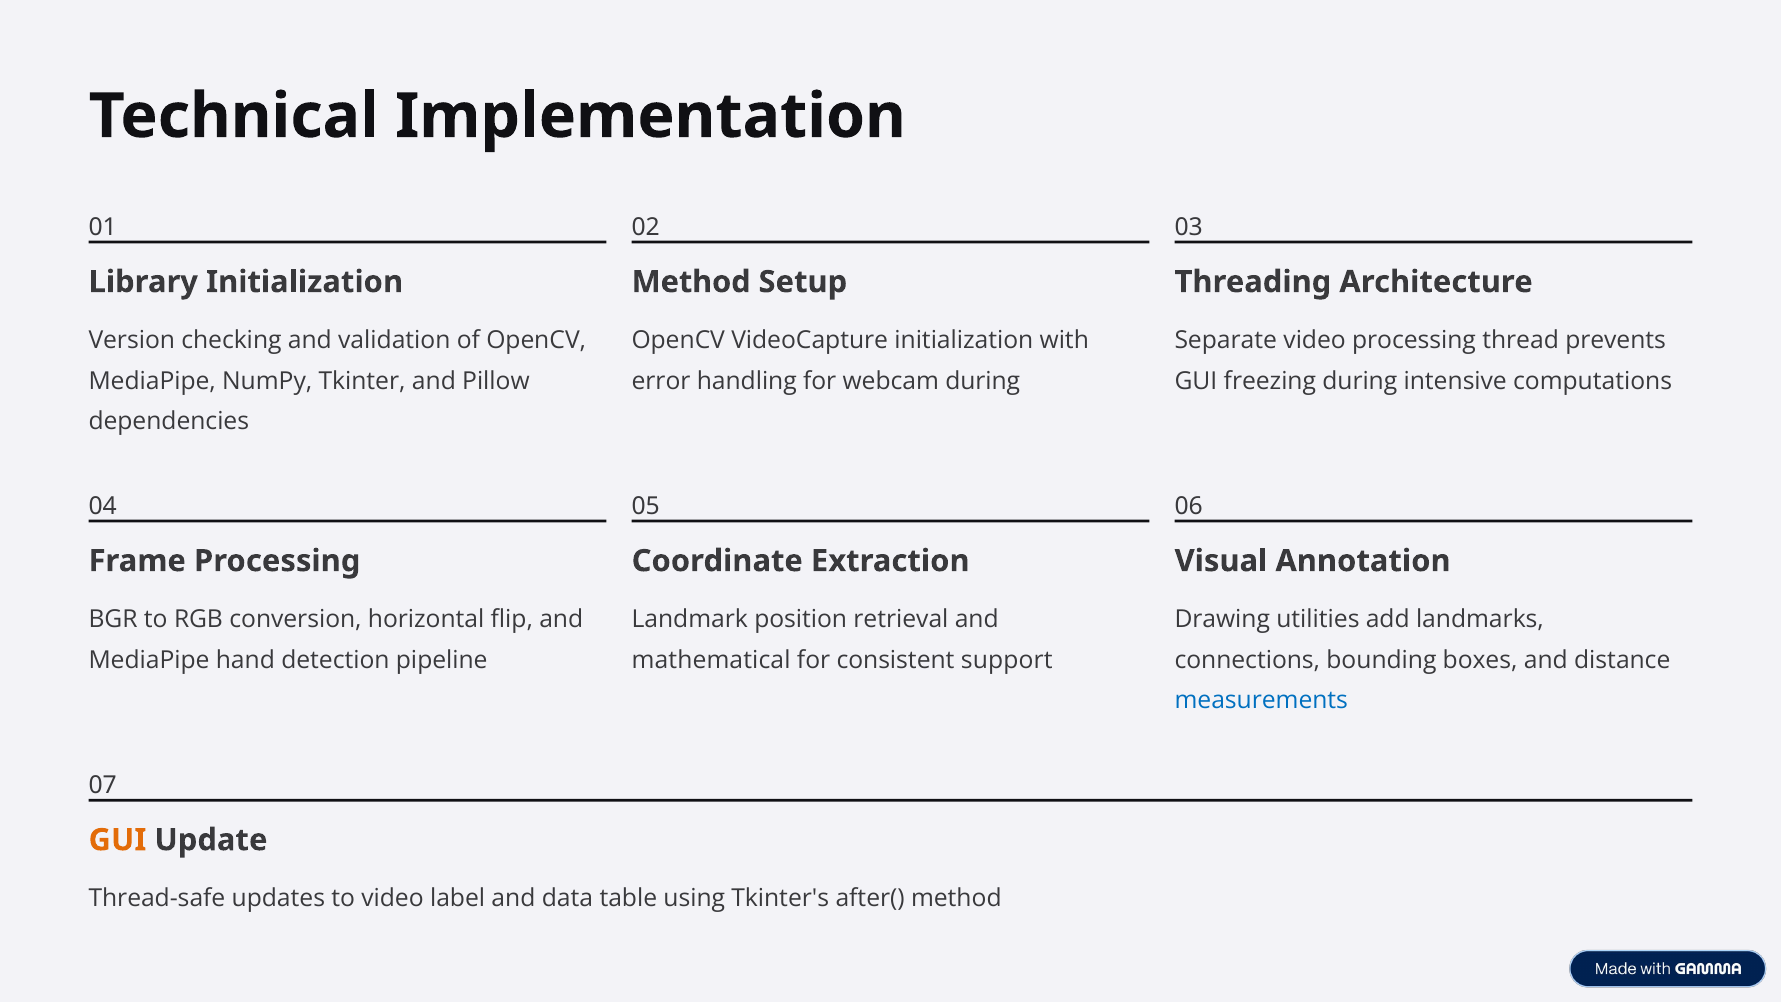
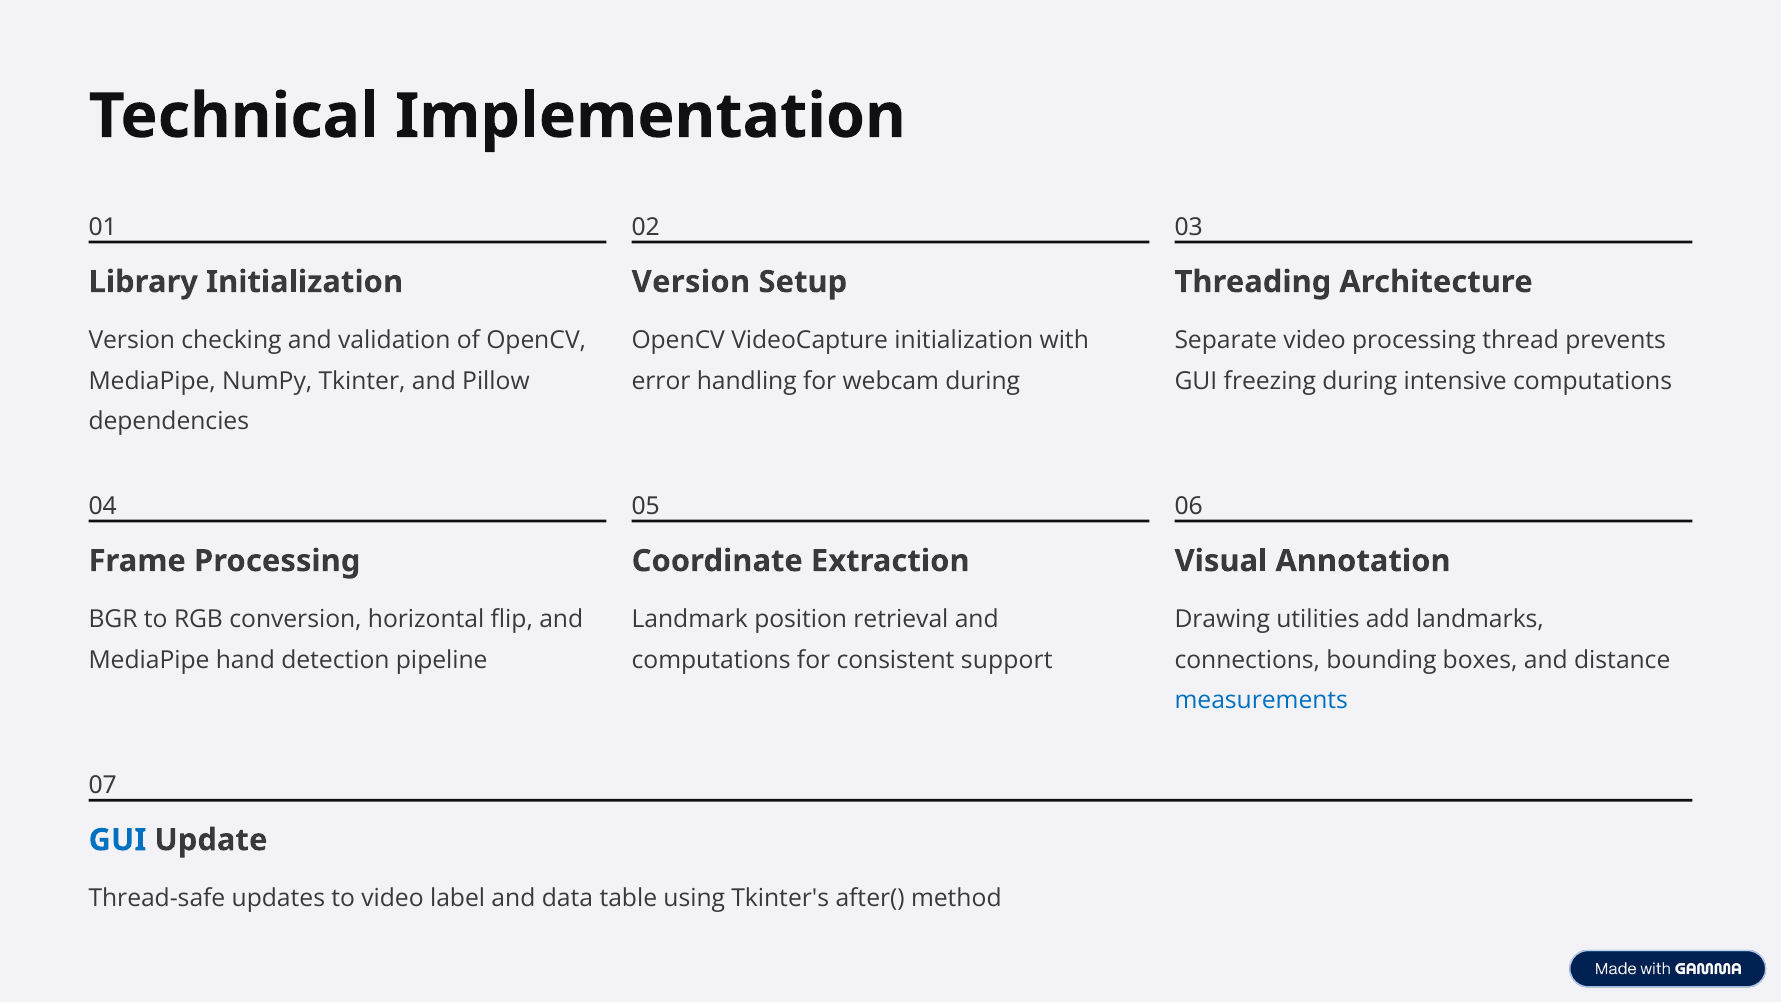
Method at (691, 282): Method -> Version
mathematical at (711, 660): mathematical -> computations
GUI at (118, 840) colour: orange -> blue
